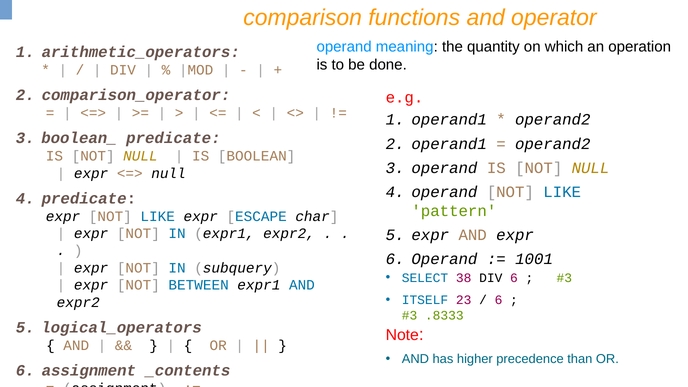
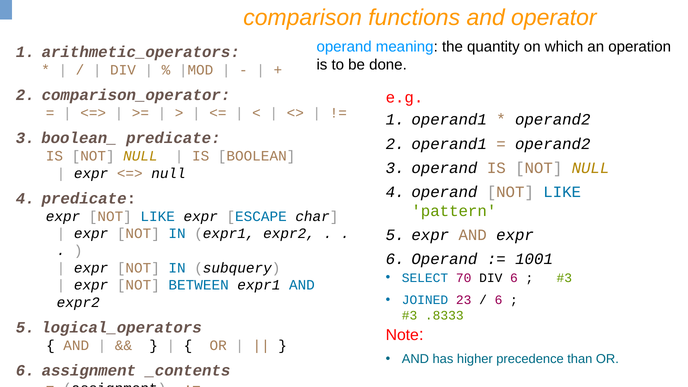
38: 38 -> 70
ITSELF: ITSELF -> JOINED
